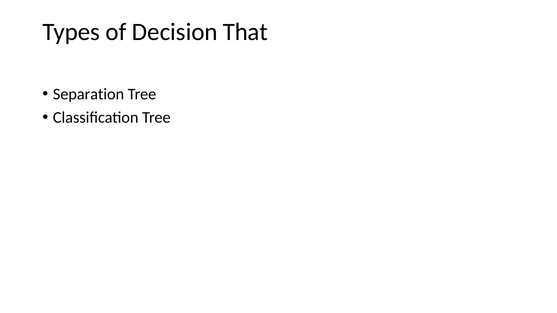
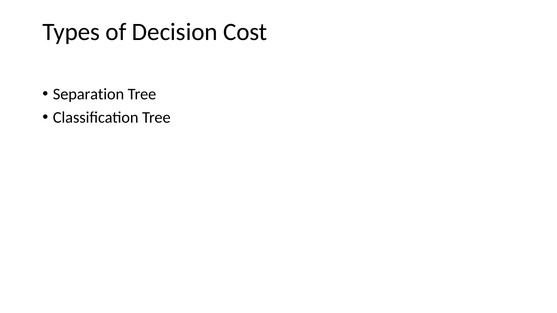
That: That -> Cost
